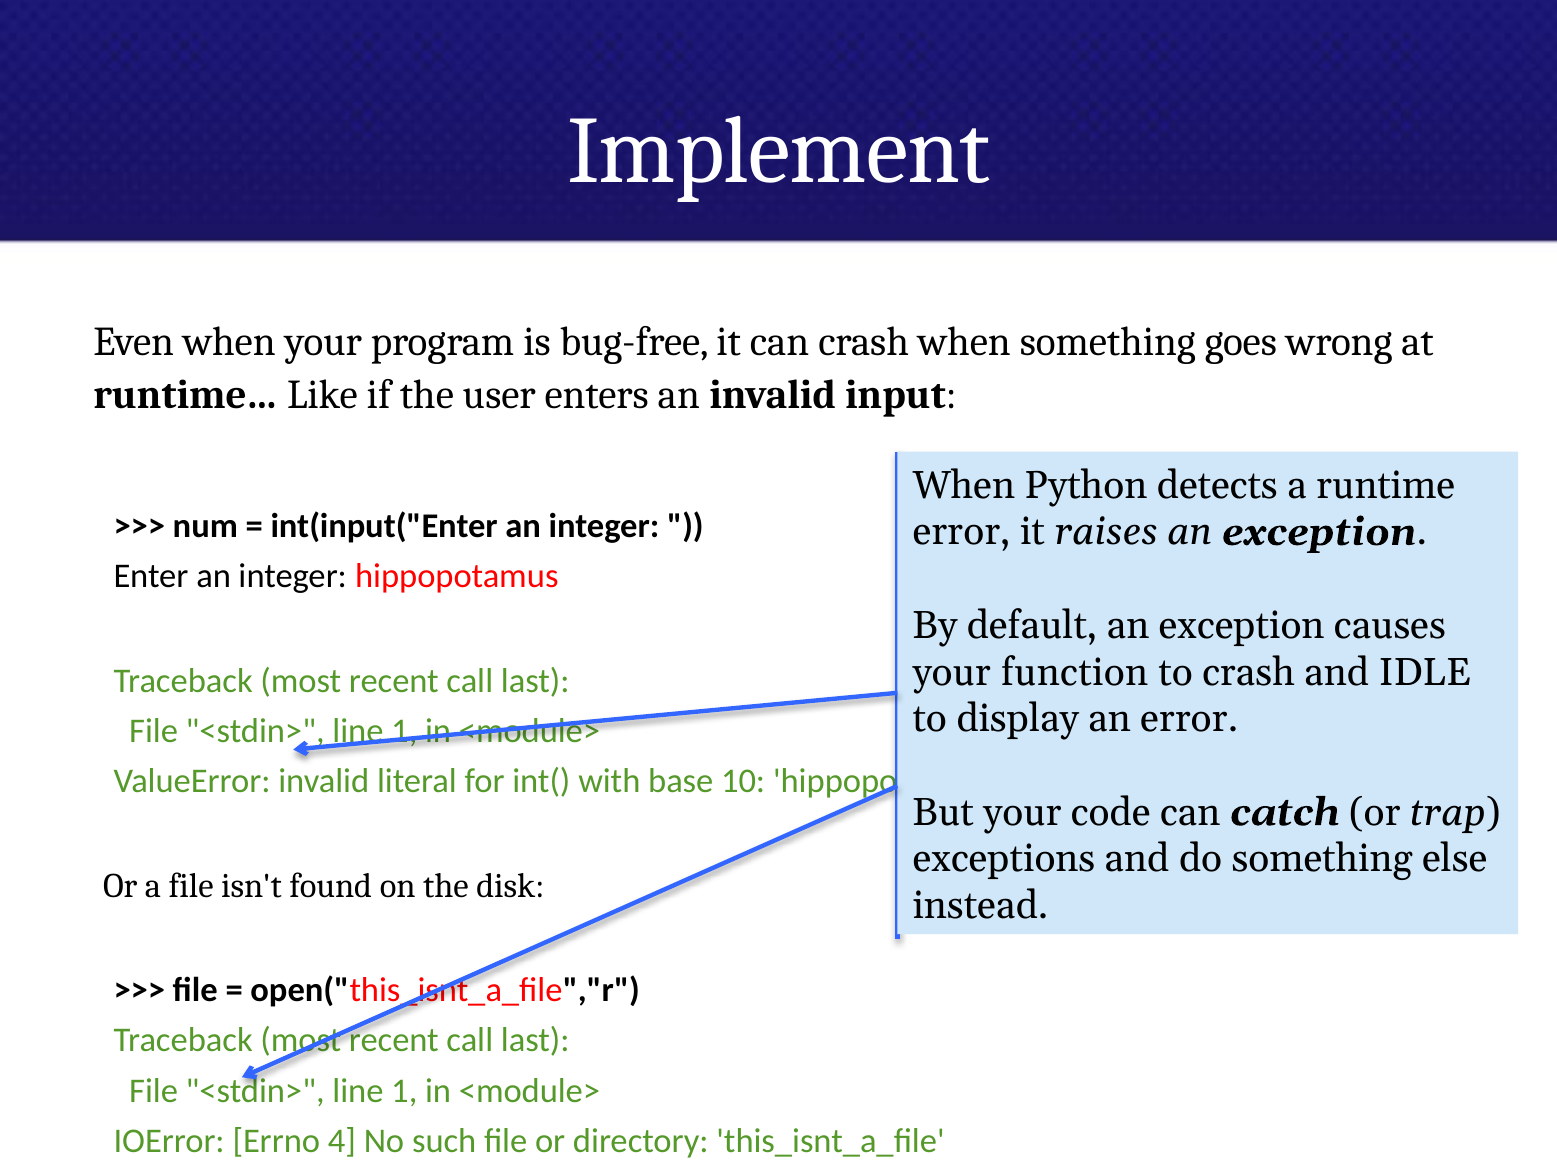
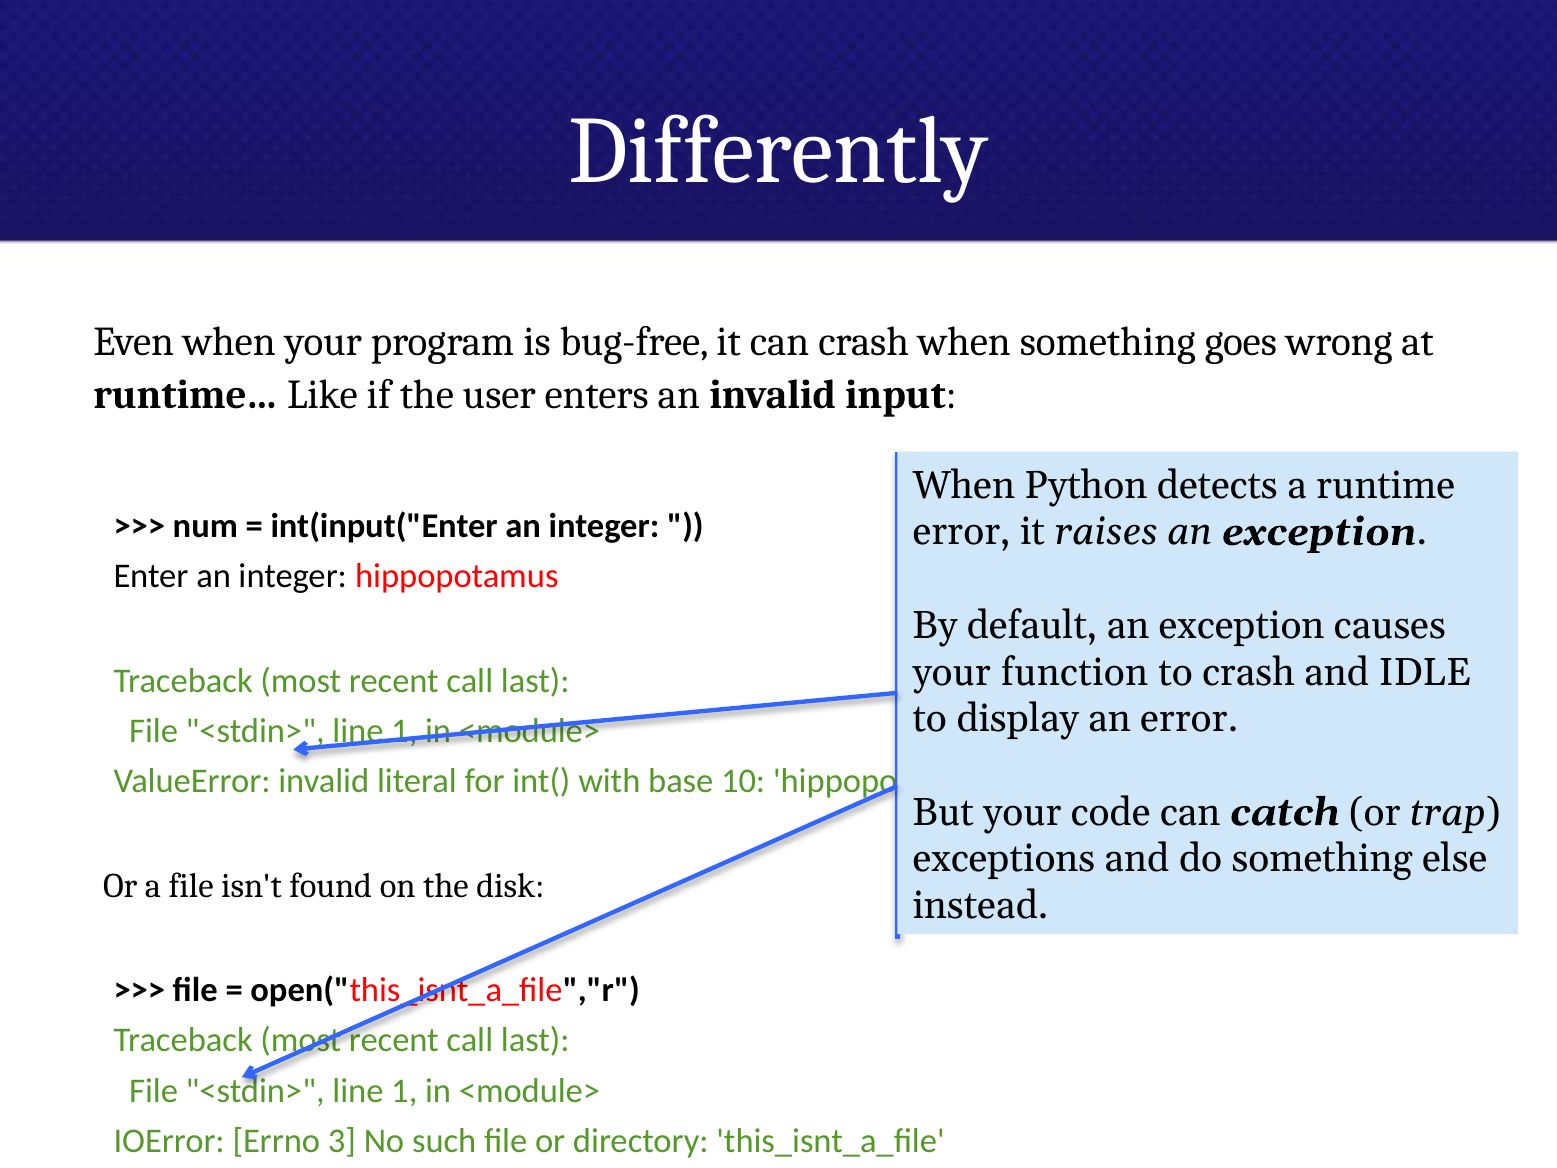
Implement: Implement -> Differently
4: 4 -> 3
